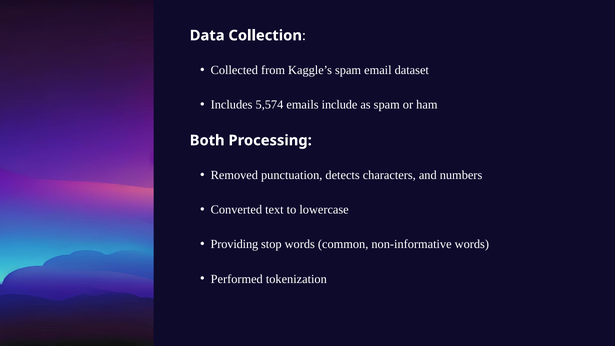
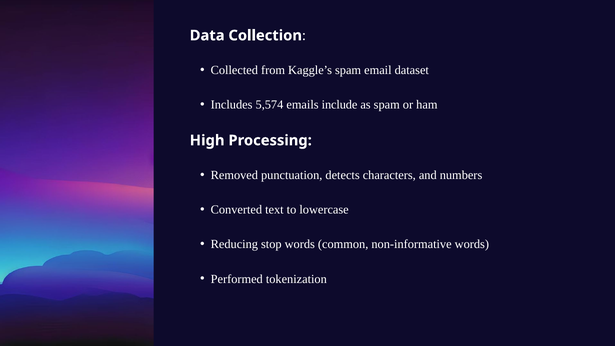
Both: Both -> High
Providing: Providing -> Reducing
